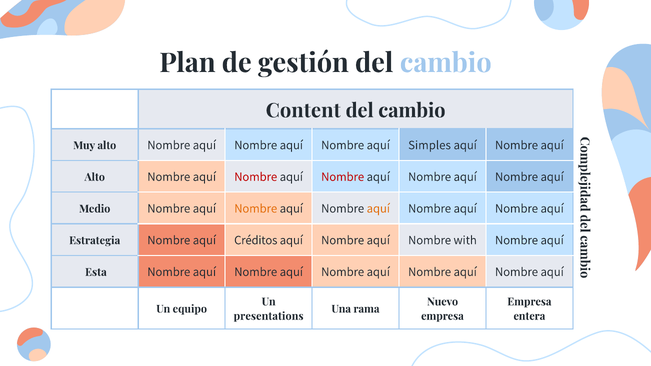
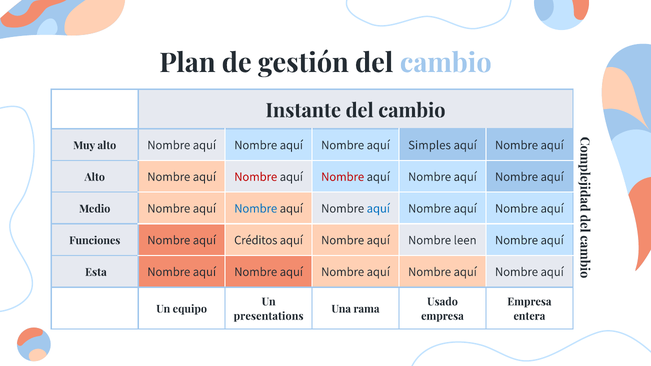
Content: Content -> Instante
Nombre at (256, 208) colour: orange -> blue
aquí at (378, 208) colour: orange -> blue
Estrategia: Estrategia -> Funciones
with: with -> leen
Nuevo: Nuevo -> Usado
